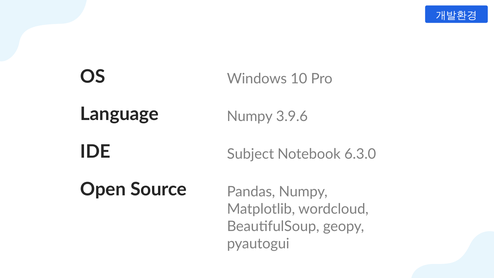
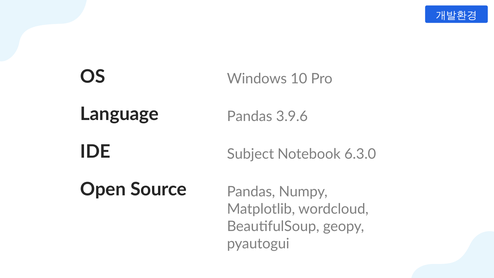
Language Numpy: Numpy -> Pandas
